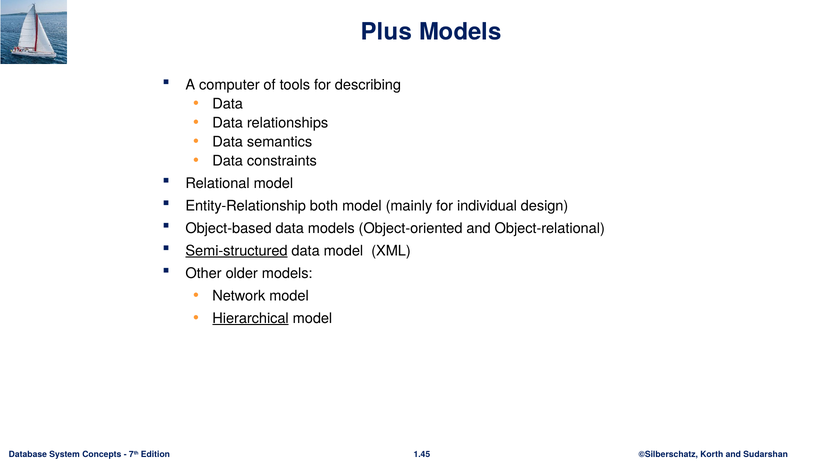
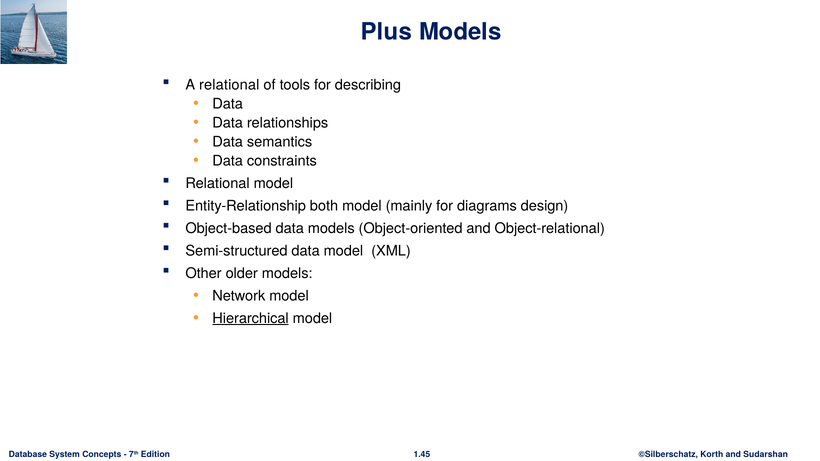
A computer: computer -> relational
individual: individual -> diagrams
Semi-structured underline: present -> none
